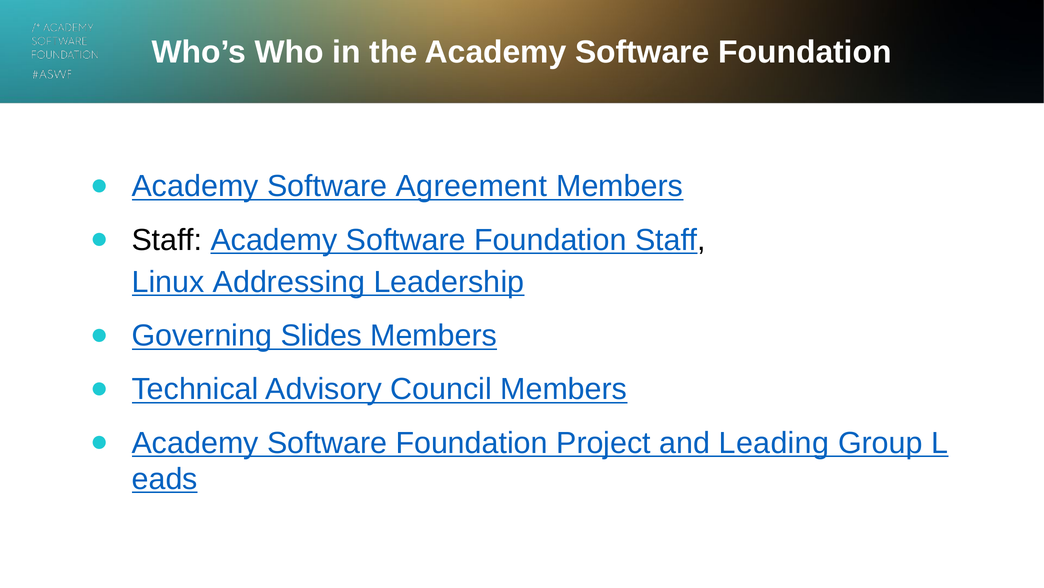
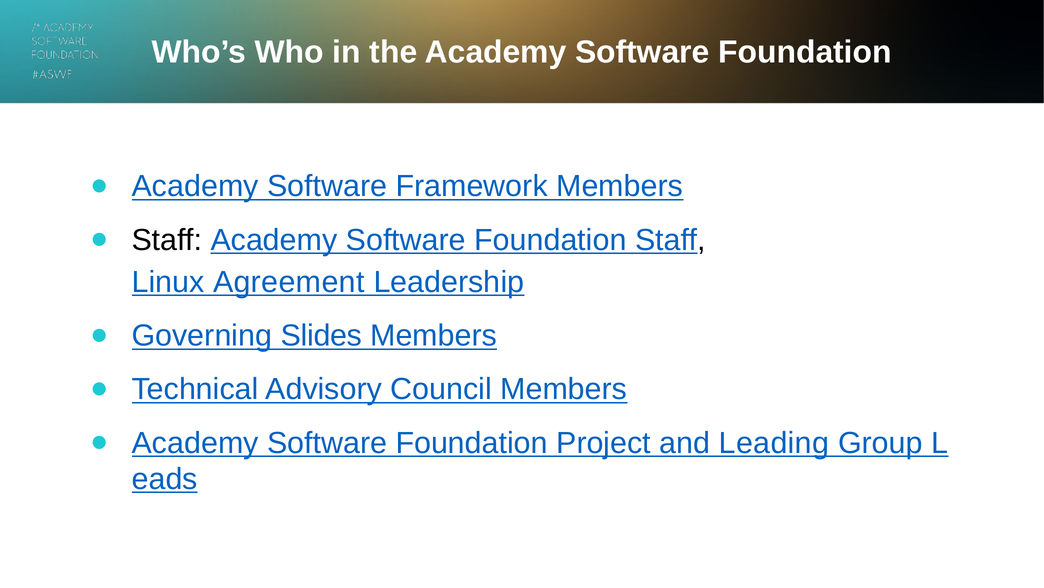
Agreement: Agreement -> Framework
Addressing: Addressing -> Agreement
